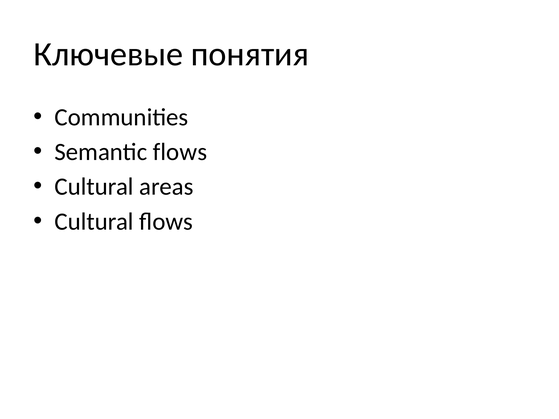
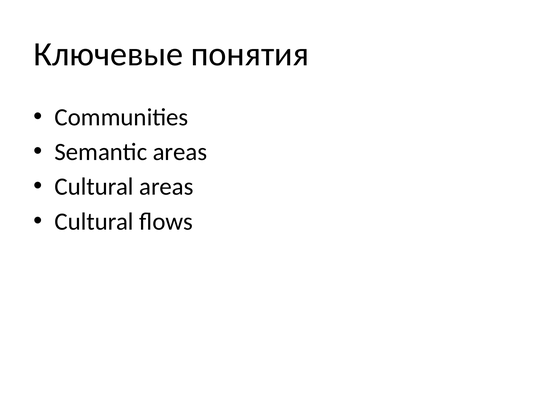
Semantic flows: flows -> areas
